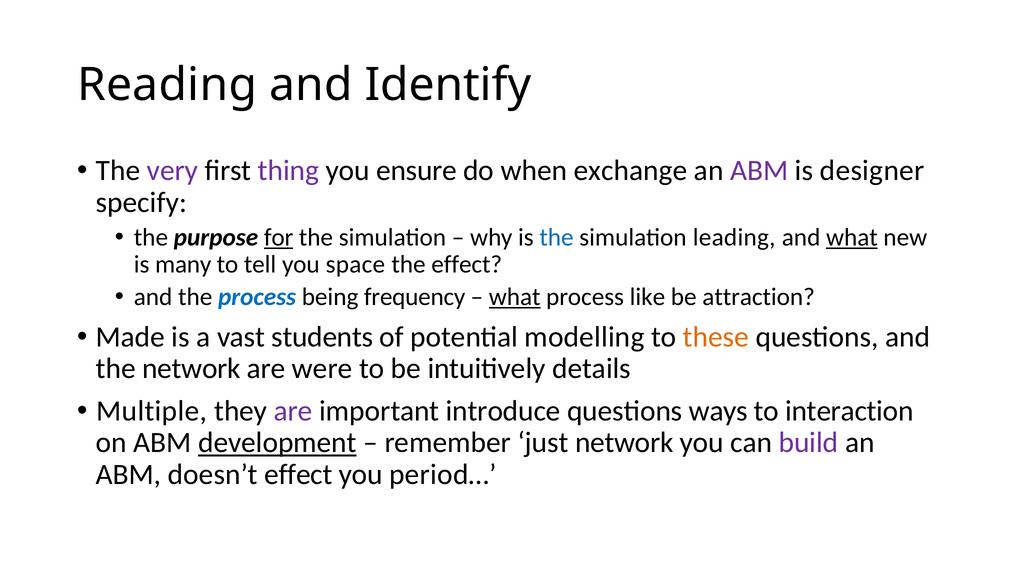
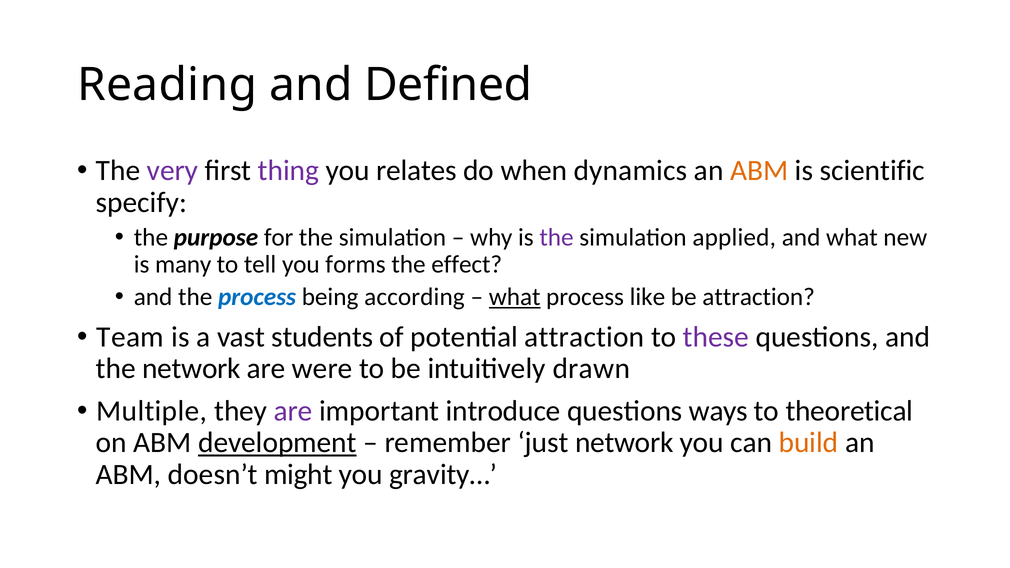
Identify: Identify -> Defined
ensure: ensure -> relates
exchange: exchange -> dynamics
ABM at (759, 171) colour: purple -> orange
designer: designer -> scientific
for underline: present -> none
the at (557, 237) colour: blue -> purple
leading: leading -> applied
what at (852, 237) underline: present -> none
space: space -> forms
frequency: frequency -> according
Made: Made -> Team
potential modelling: modelling -> attraction
these colour: orange -> purple
details: details -> drawn
interaction: interaction -> theoretical
build colour: purple -> orange
doesn’t effect: effect -> might
period…: period… -> gravity…
